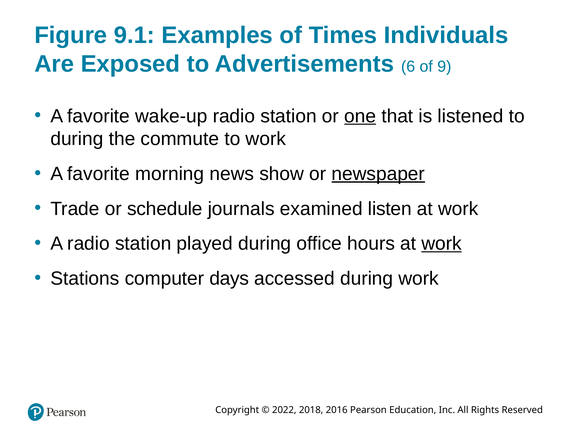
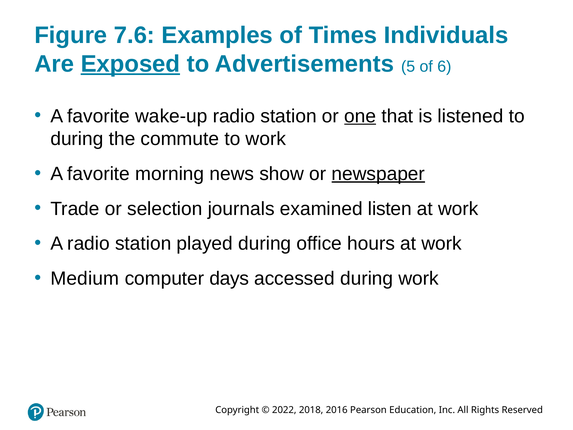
9.1: 9.1 -> 7.6
Exposed underline: none -> present
6: 6 -> 5
9: 9 -> 6
schedule: schedule -> selection
work at (442, 243) underline: present -> none
Stations: Stations -> Medium
